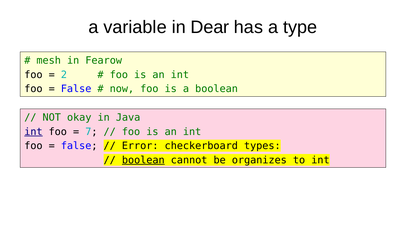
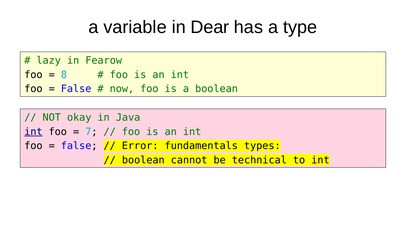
mesh: mesh -> lazy
2: 2 -> 8
checkerboard: checkerboard -> fundamentals
boolean at (143, 160) underline: present -> none
organizes: organizes -> technical
